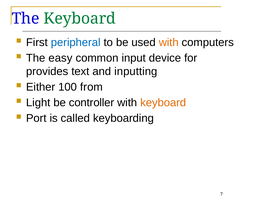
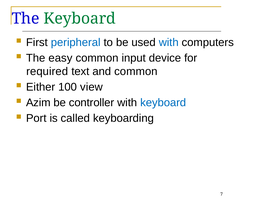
with at (169, 42) colour: orange -> blue
provides: provides -> required
and inputting: inputting -> common
from: from -> view
Light: Light -> Azim
keyboard at (163, 103) colour: orange -> blue
